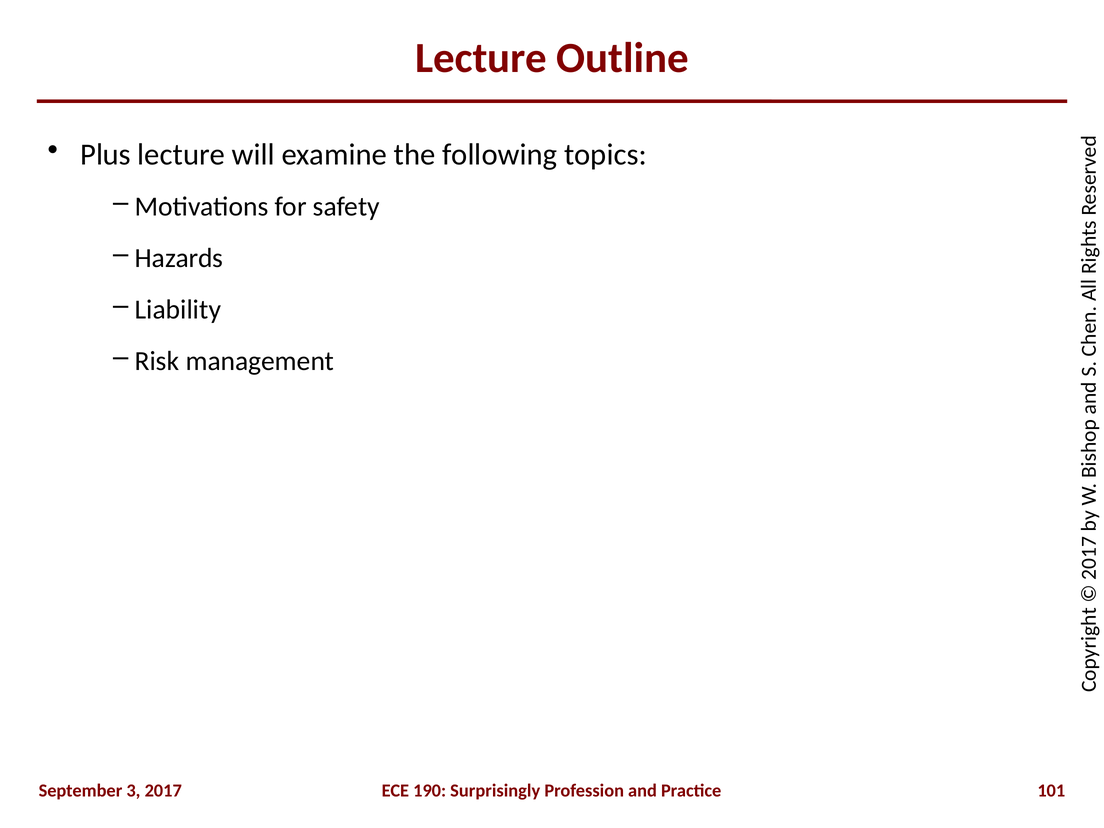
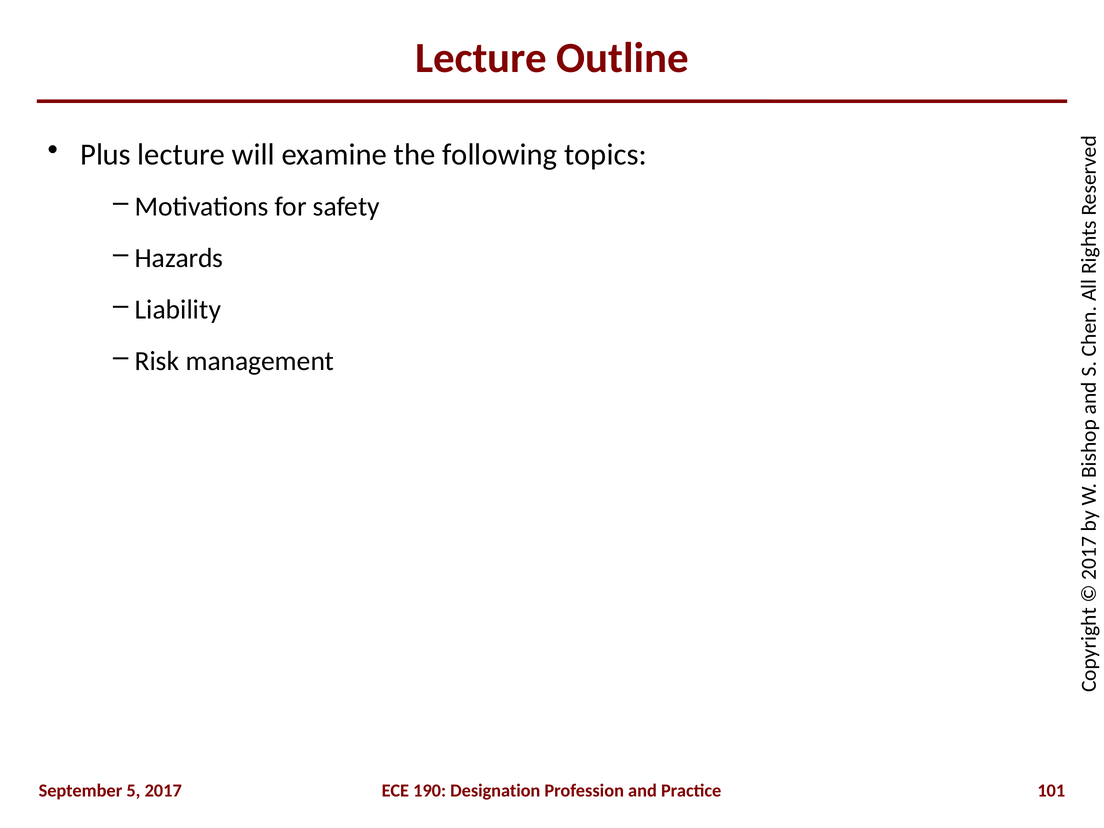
3: 3 -> 5
Surprisingly: Surprisingly -> Designation
